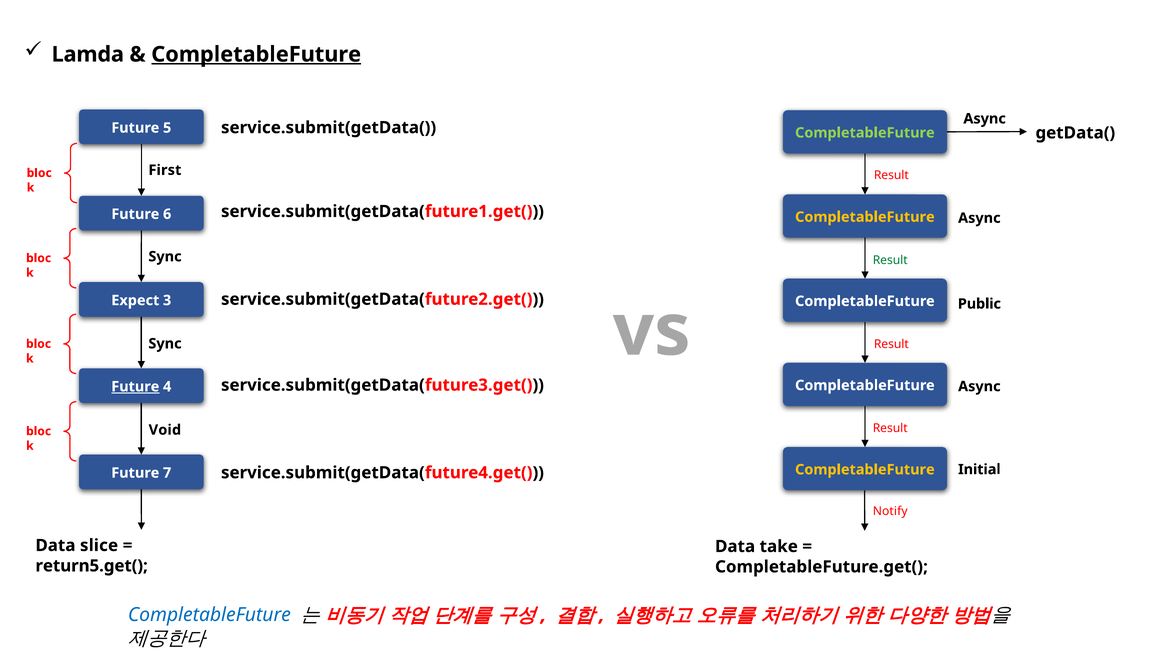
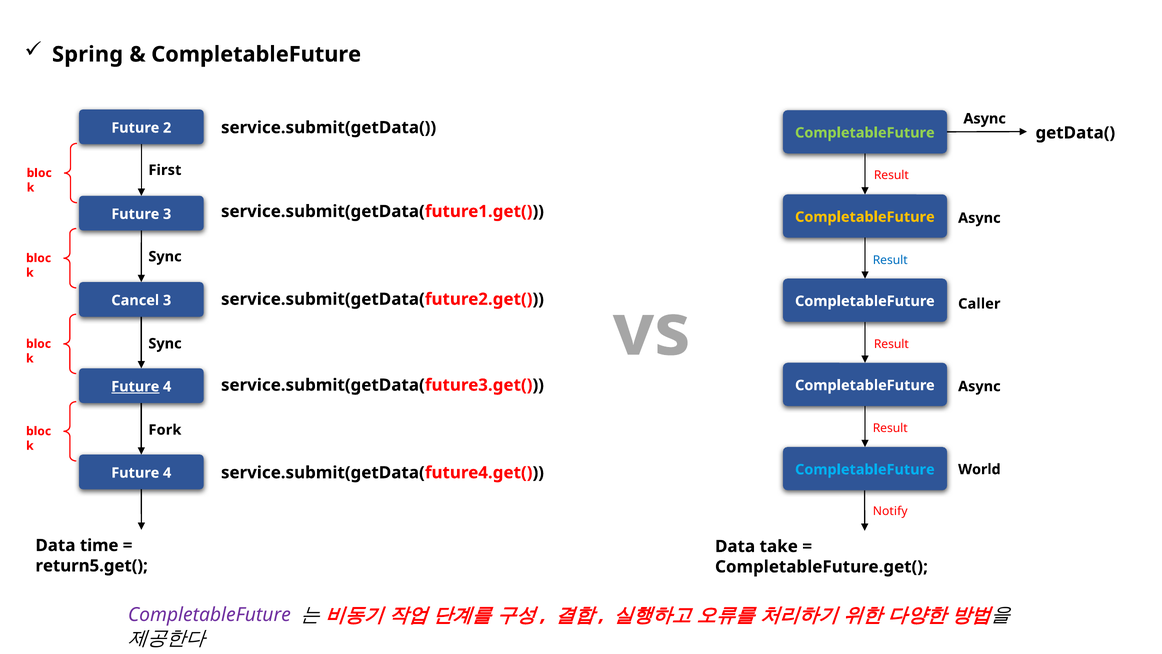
Lamda: Lamda -> Spring
CompletableFuture at (256, 54) underline: present -> none
5: 5 -> 2
Future 6: 6 -> 3
Result at (890, 260) colour: green -> blue
Expect: Expect -> Cancel
Public: Public -> Caller
Void: Void -> Fork
Initial: Initial -> World
CompletableFuture at (865, 469) colour: yellow -> light blue
7 at (167, 473): 7 -> 4
slice: slice -> time
CompletableFuture at (209, 615) colour: blue -> purple
